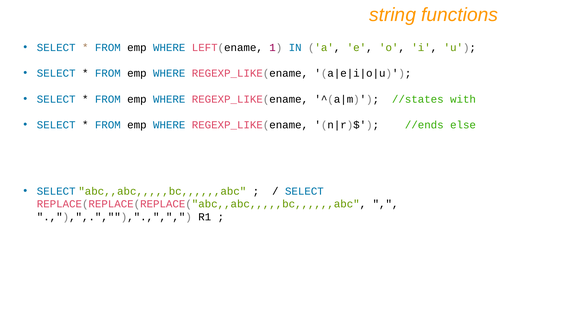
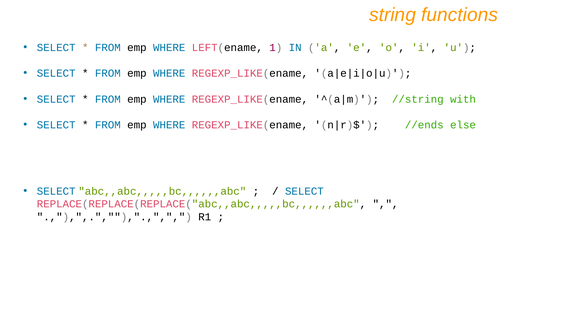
//states: //states -> //string
